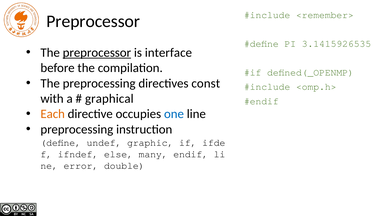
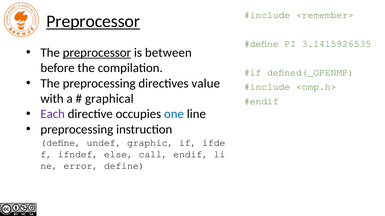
Preprocessor at (93, 21) underline: none -> present
interface: interface -> between
const: const -> value
Each colour: orange -> purple
many: many -> call
error double: double -> define
